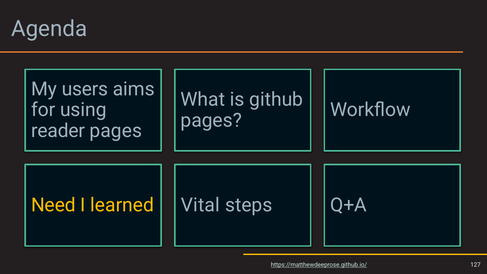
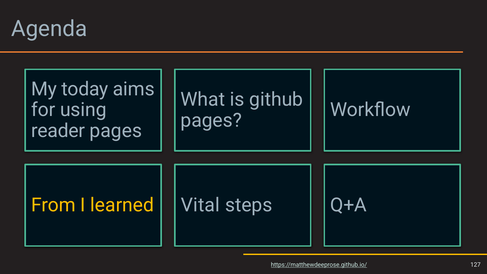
users: users -> today
Need: Need -> From
